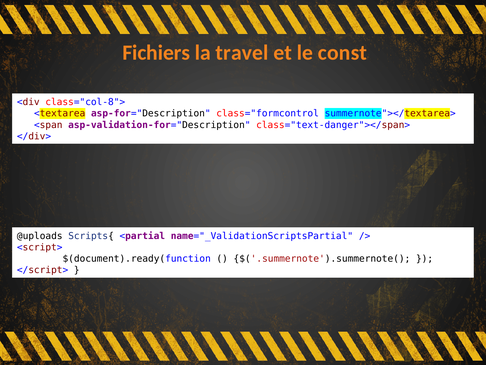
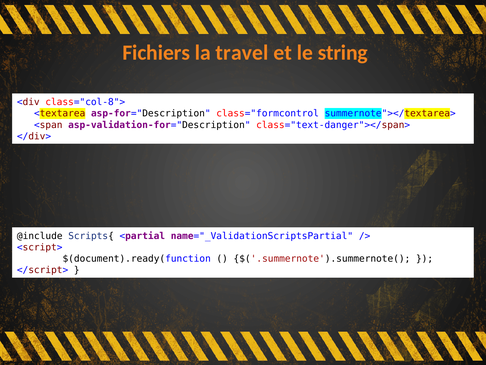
const: const -> string
@uploads: @uploads -> @include
